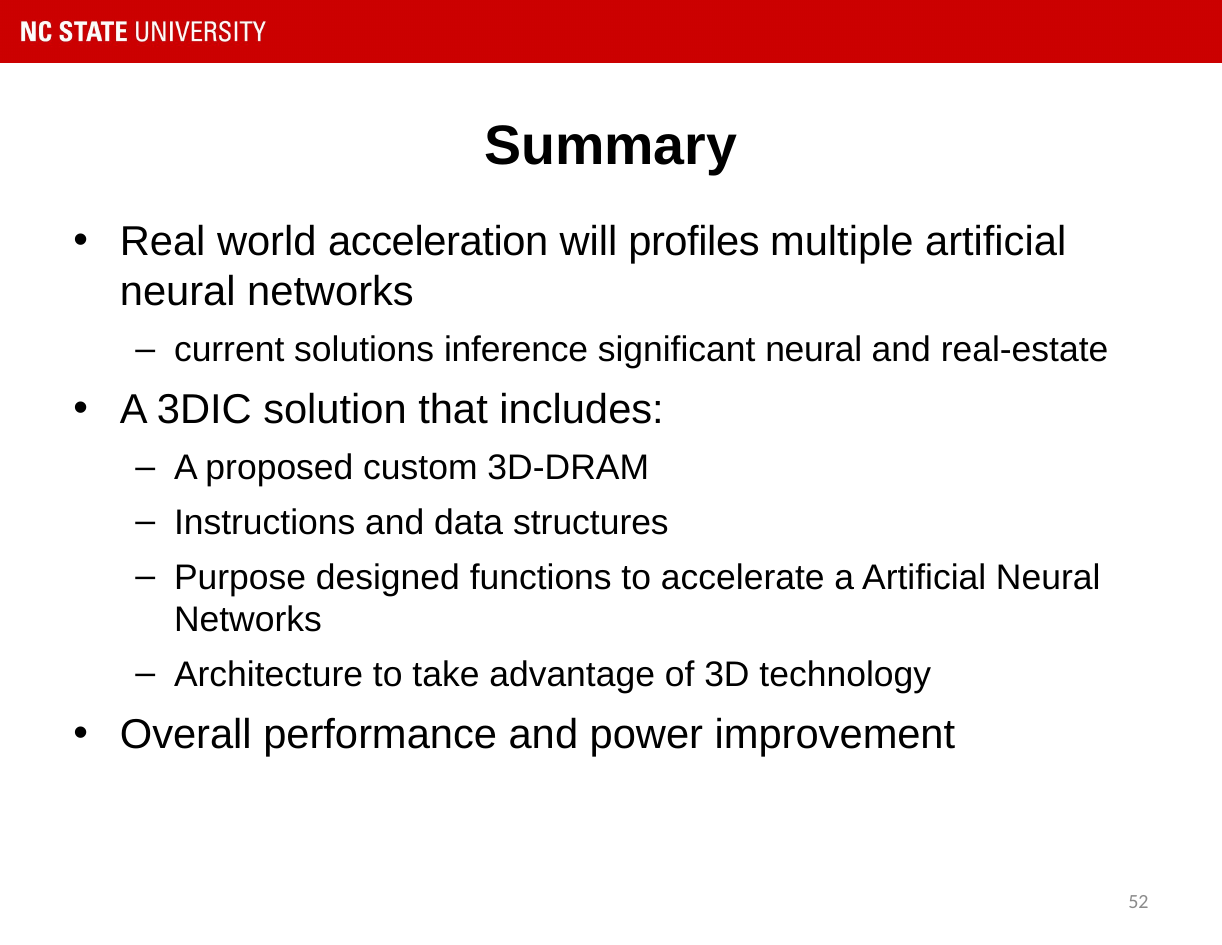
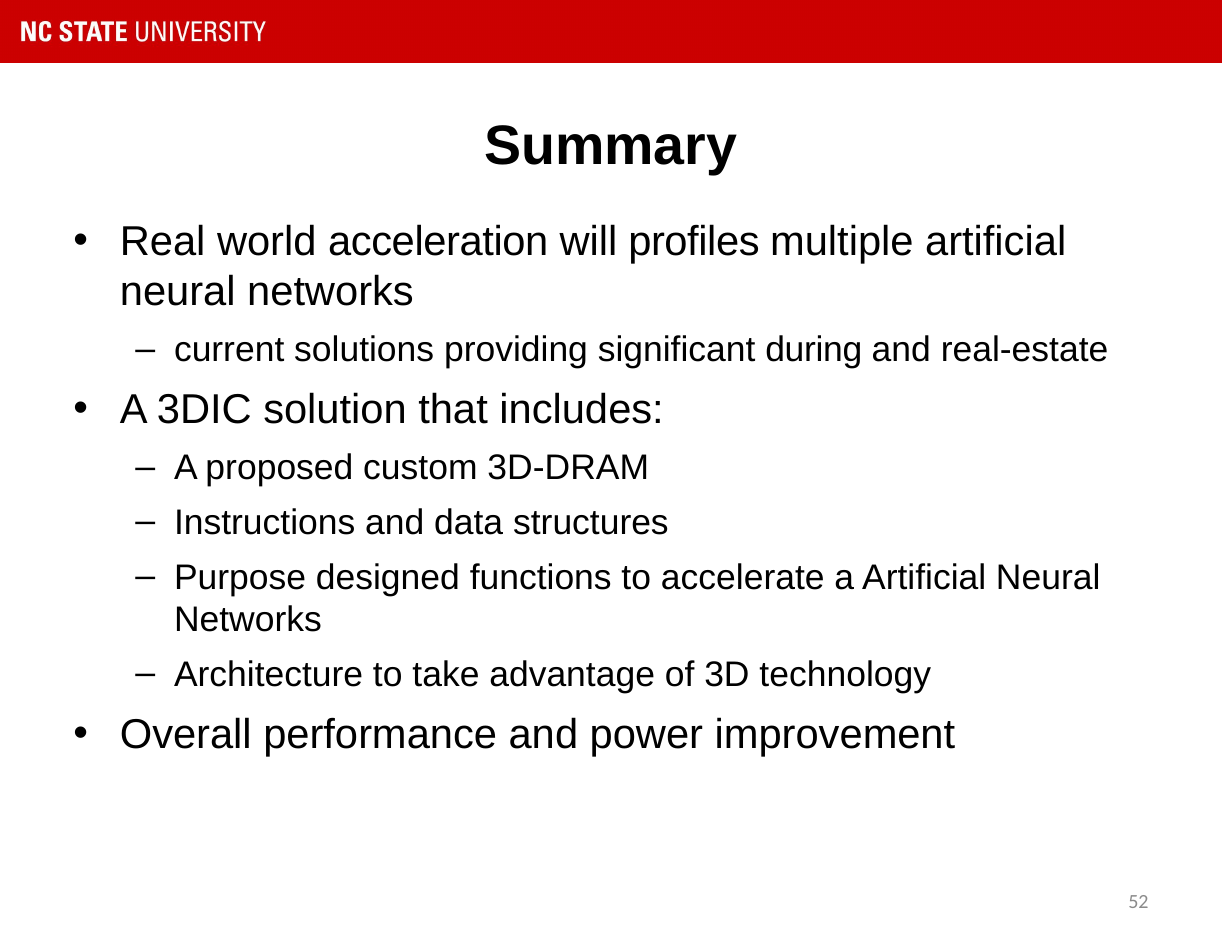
inference: inference -> providing
significant neural: neural -> during
